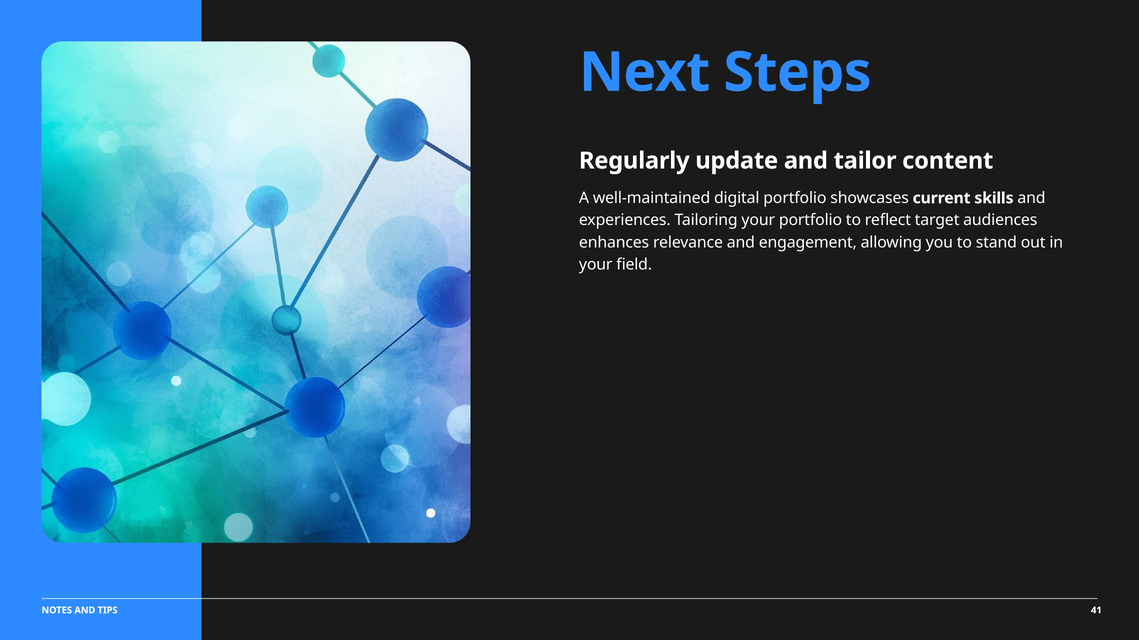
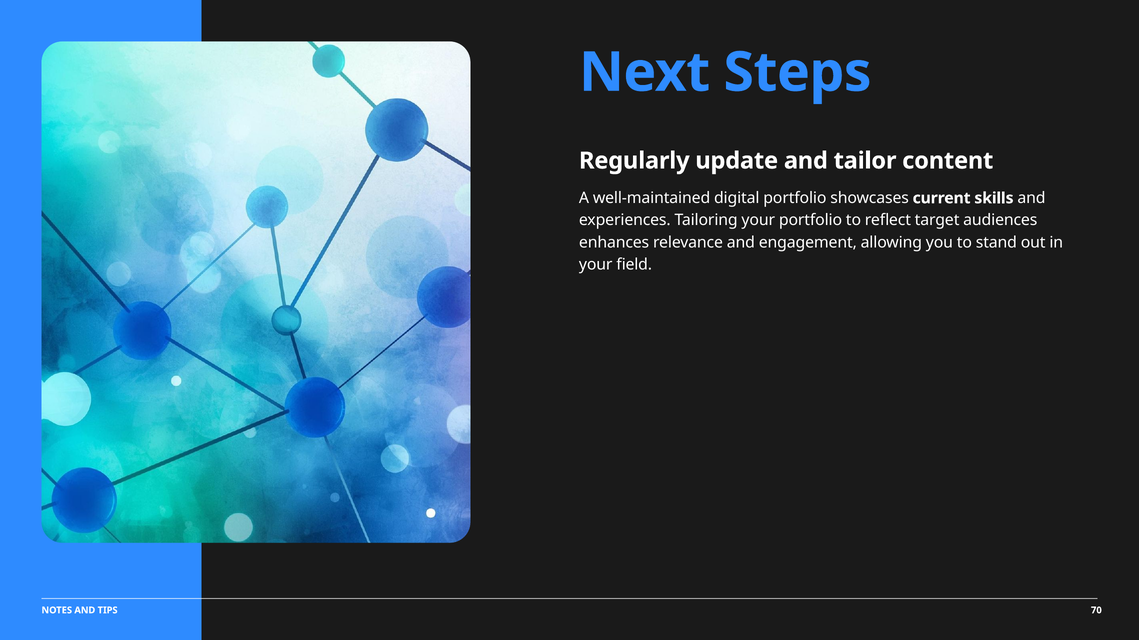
41: 41 -> 70
